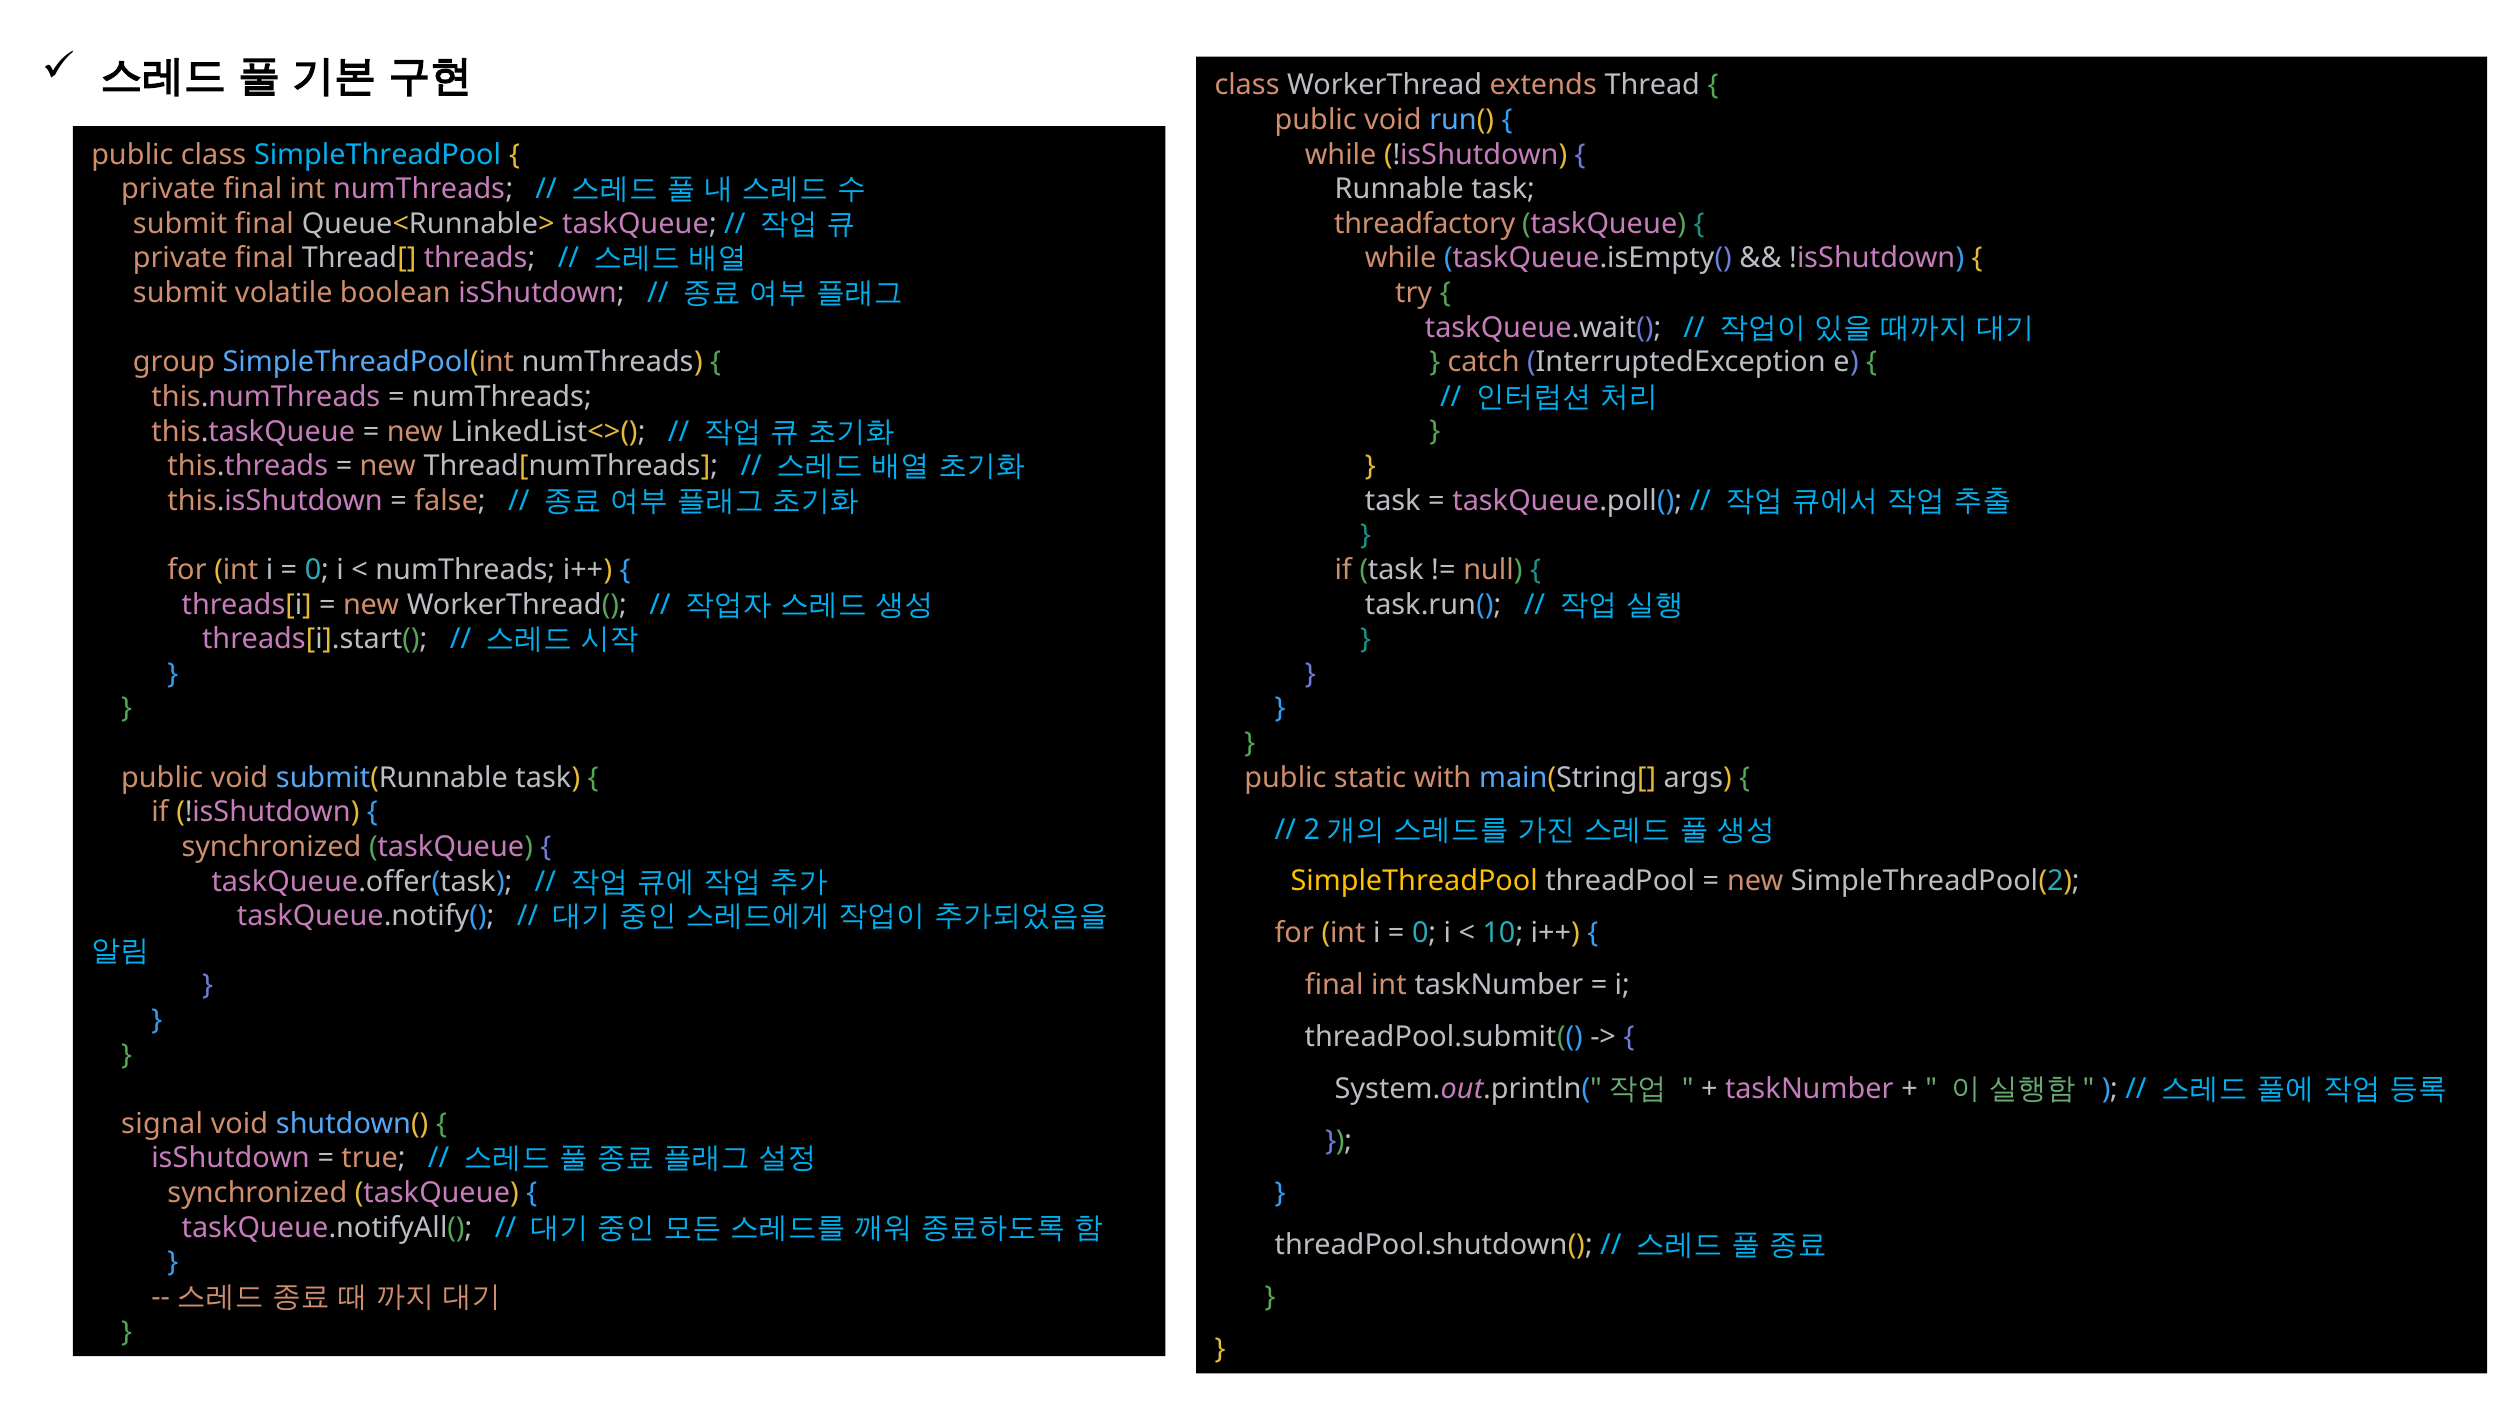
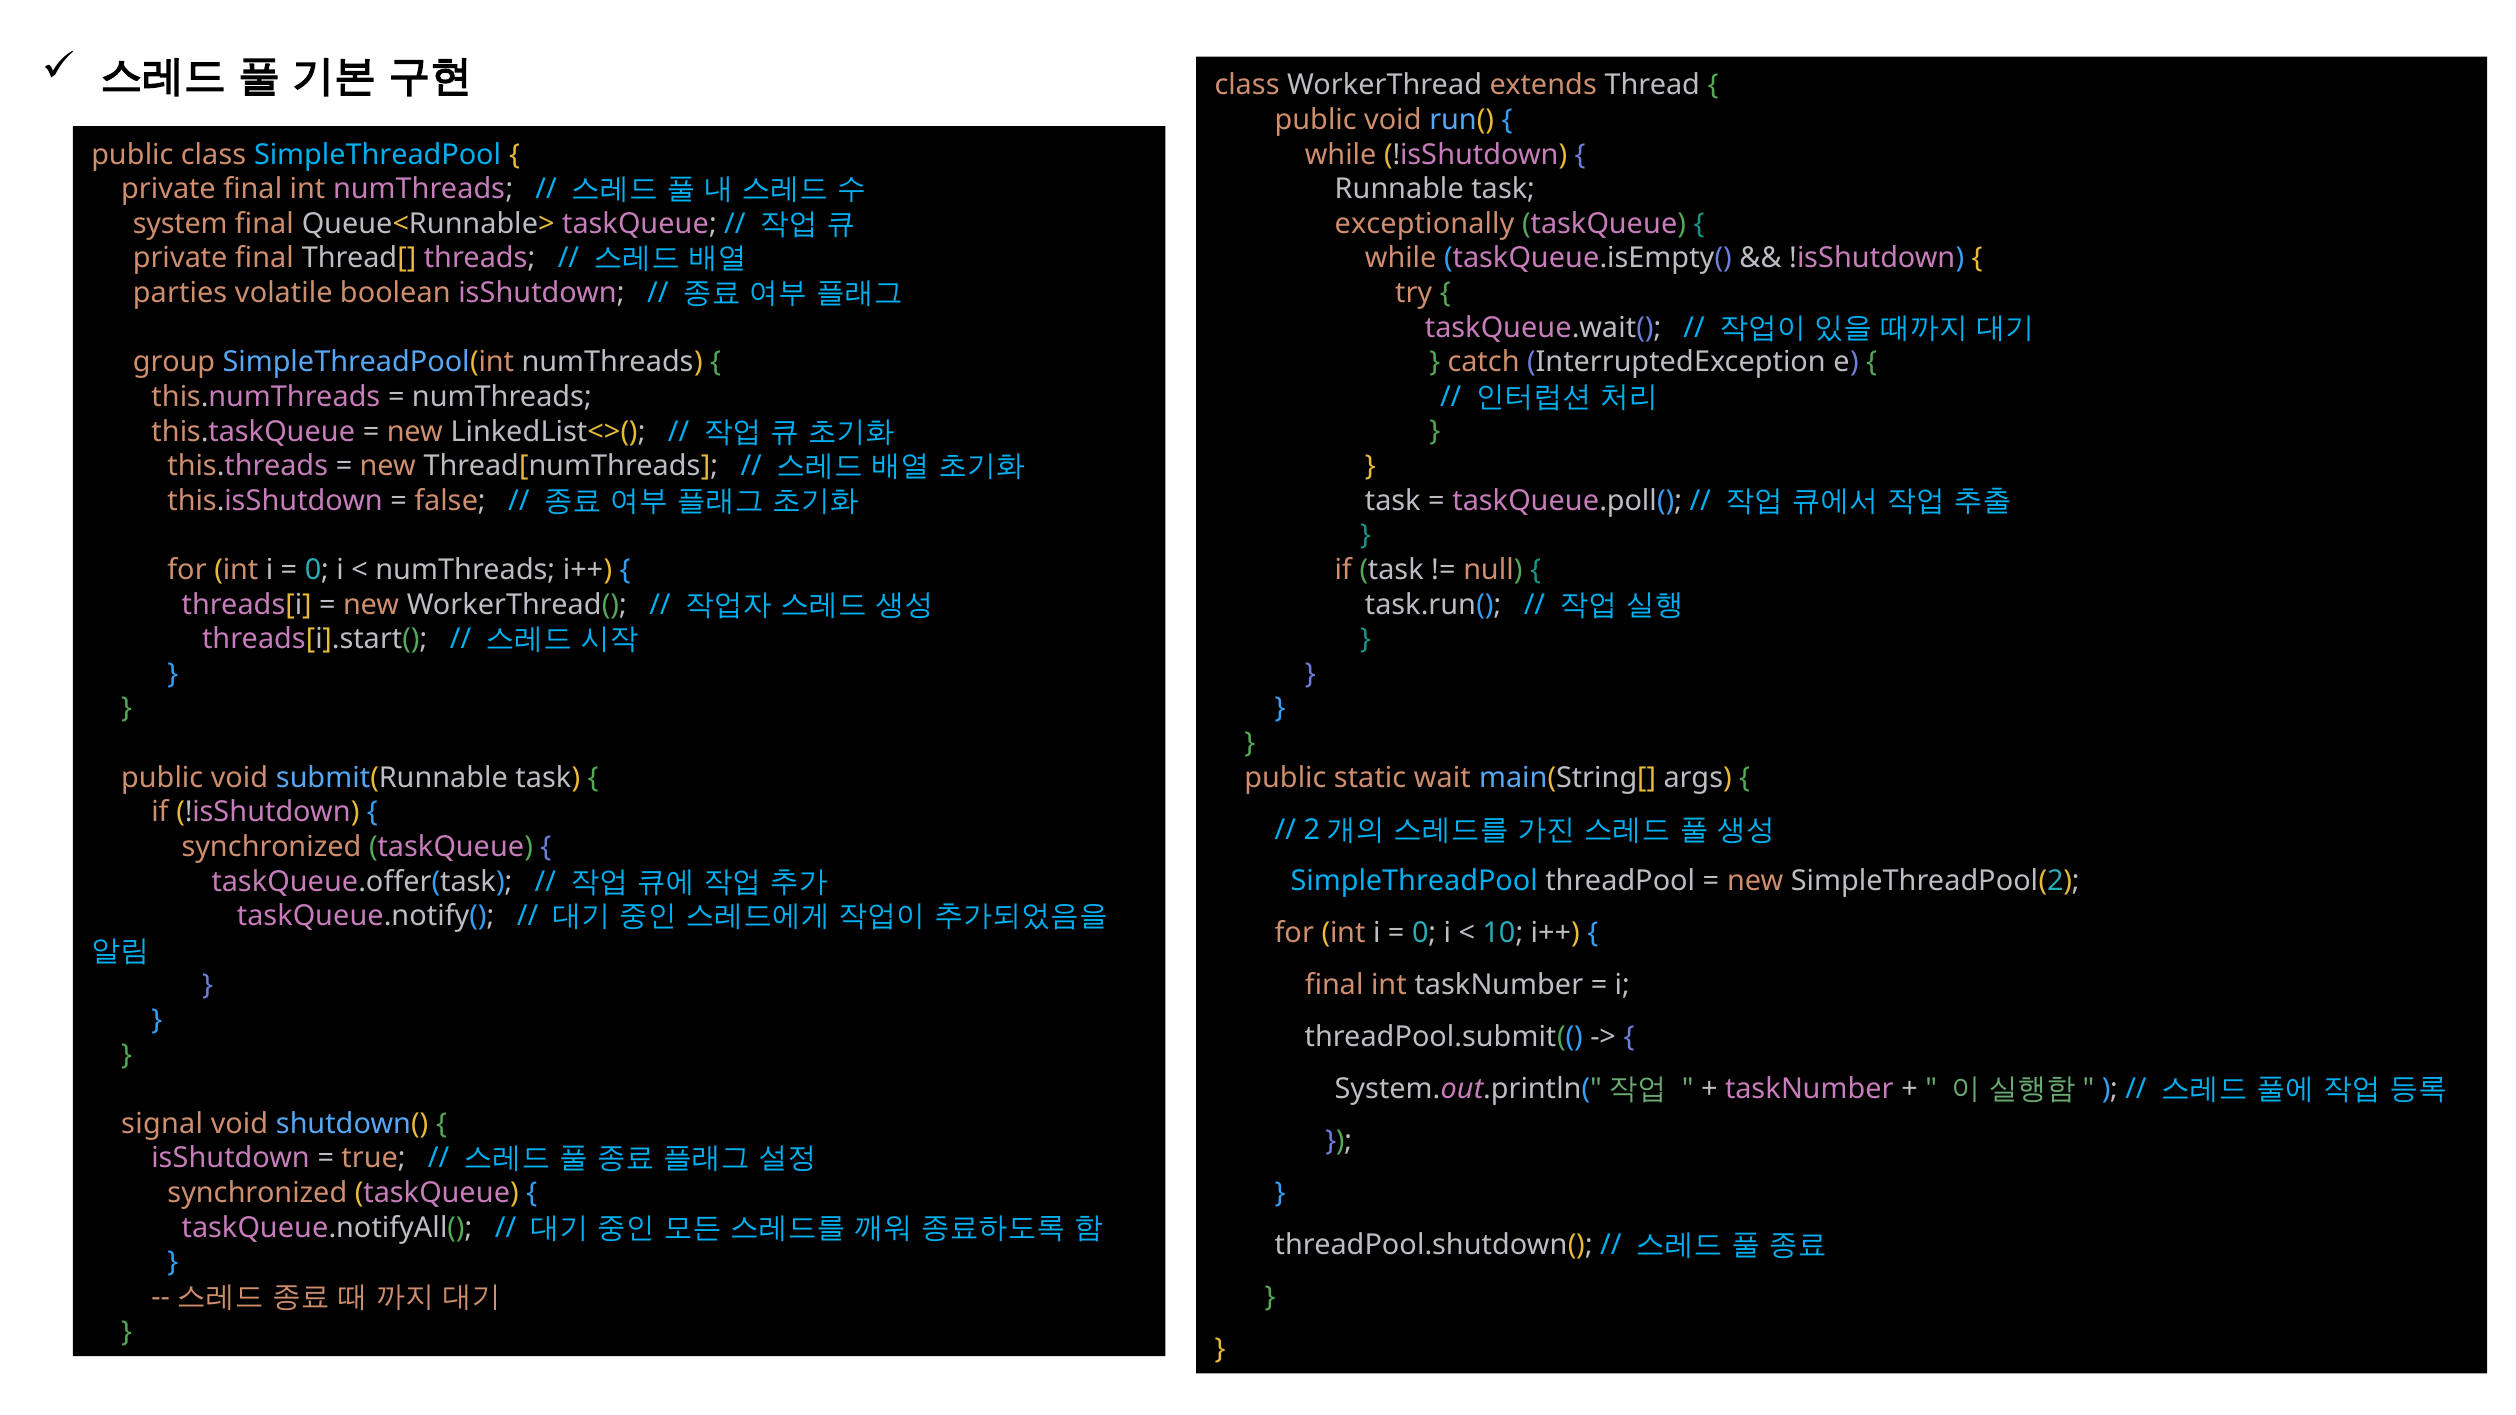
submit at (180, 224): submit -> system
threadfactory: threadfactory -> exceptionally
submit at (180, 293): submit -> parties
with: with -> wait
SimpleThreadPool at (1414, 882) colour: yellow -> light blue
